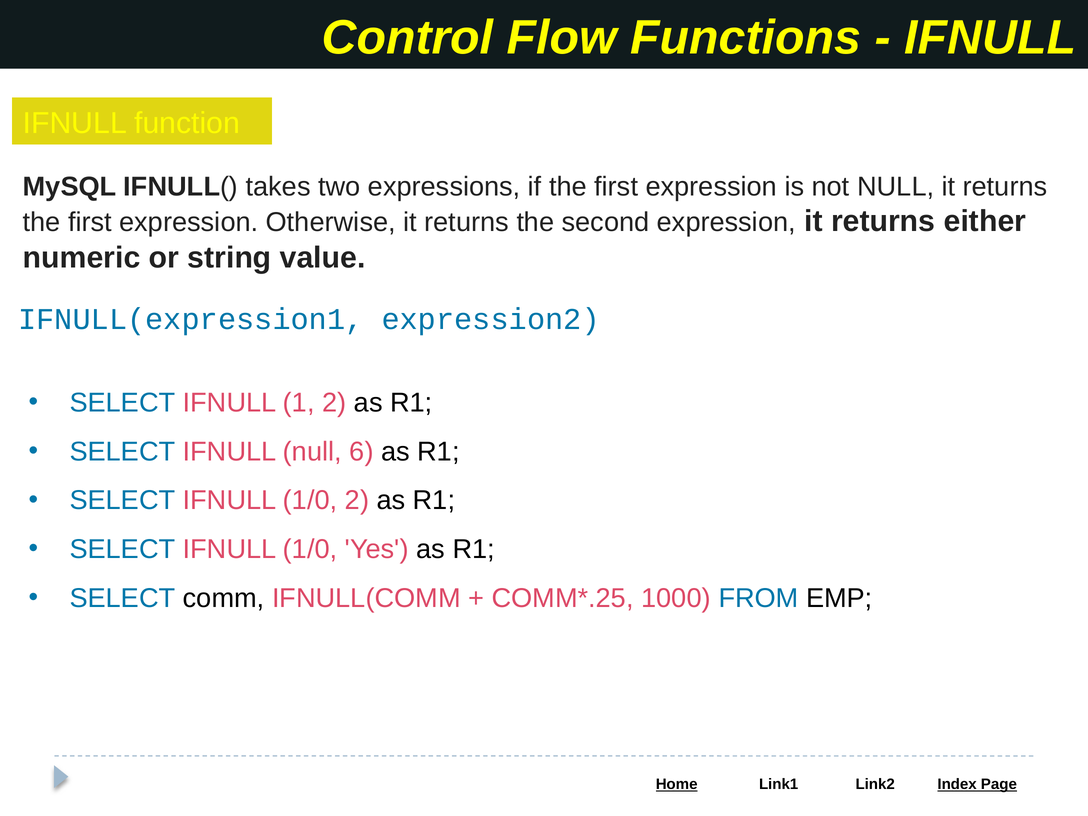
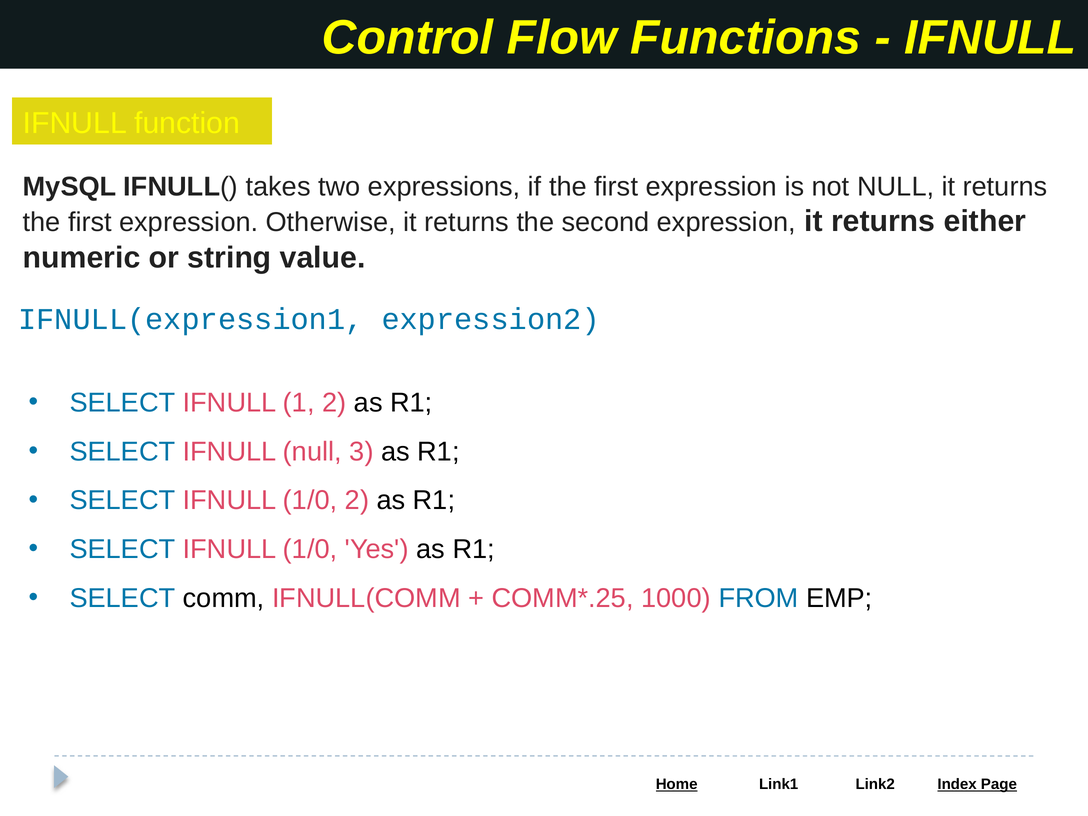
6: 6 -> 3
